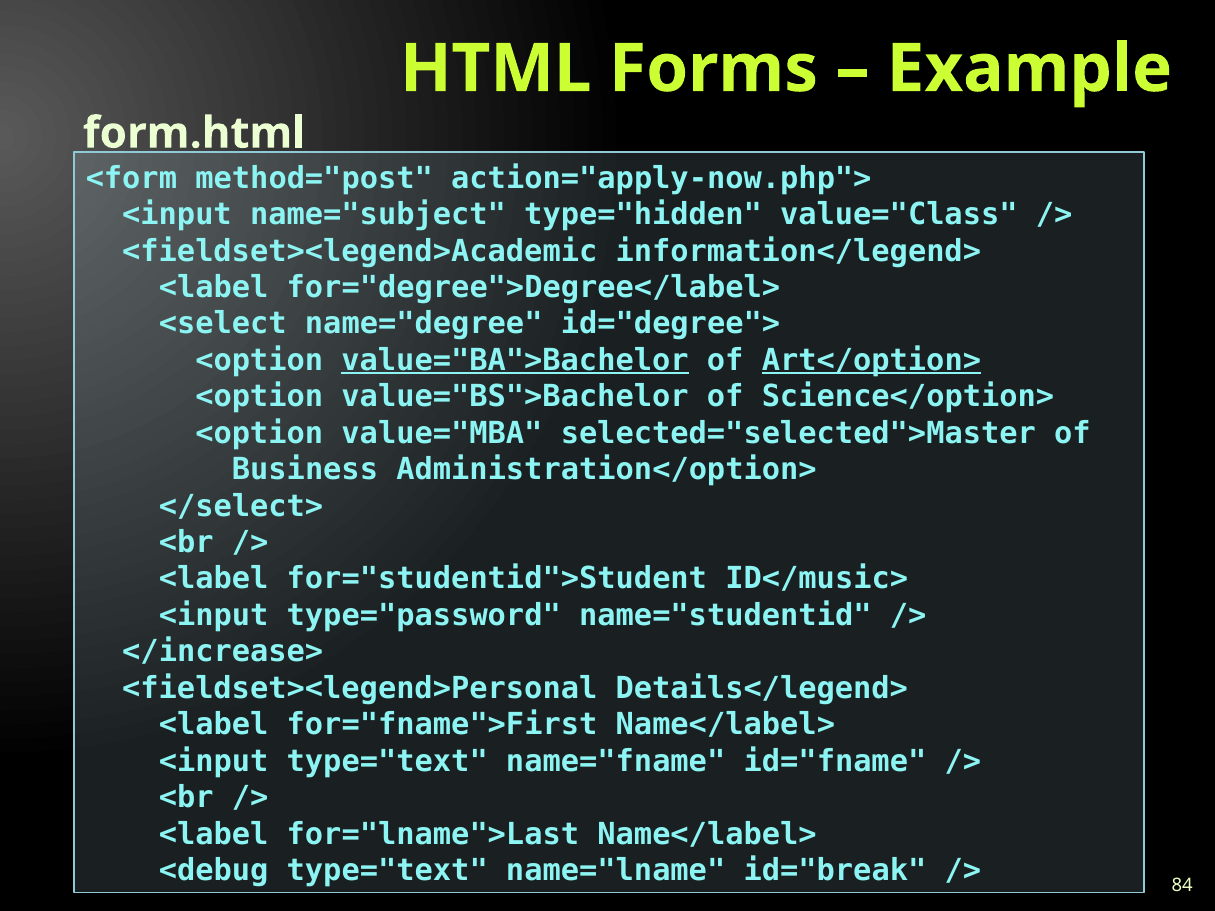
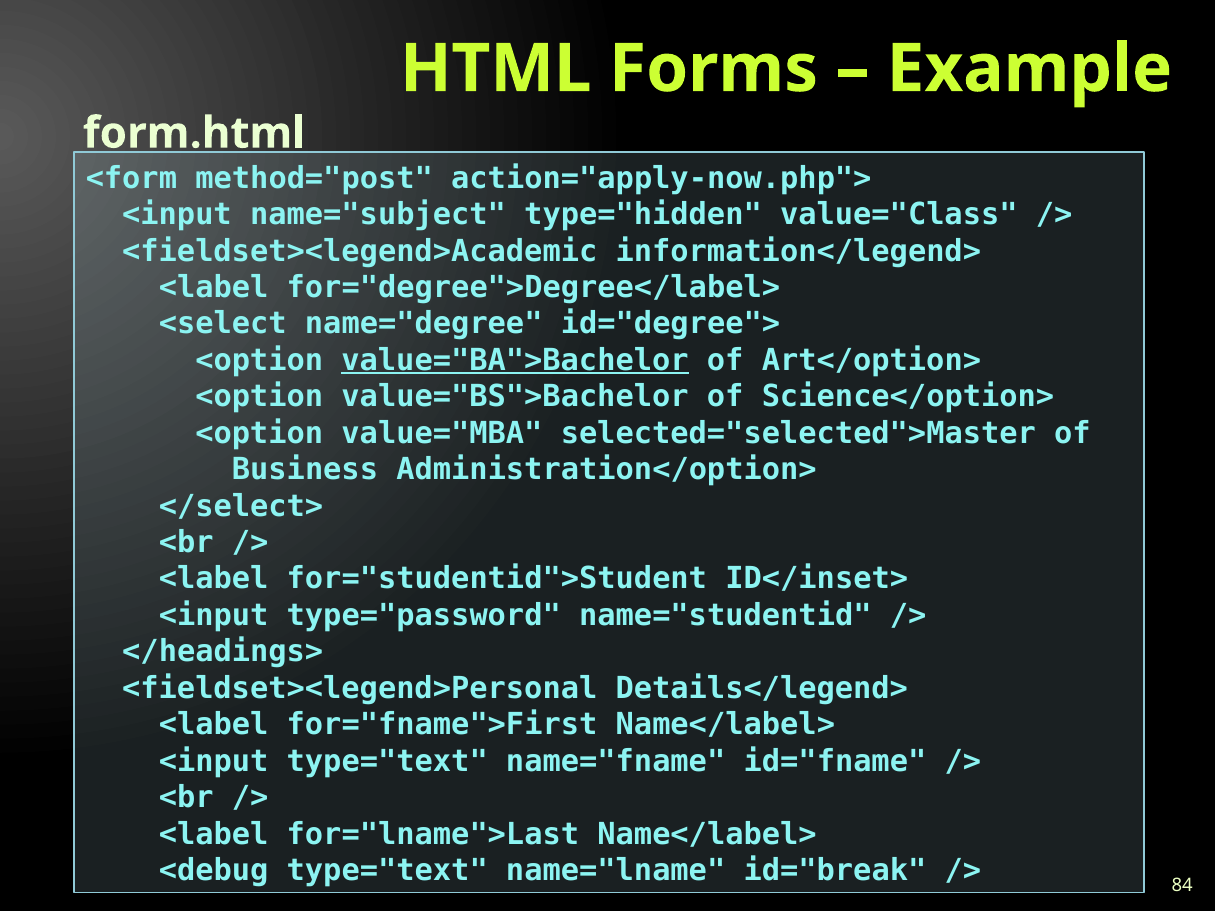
Art</option> underline: present -> none
ID</music>: ID</music> -> ID</inset>
</increase>: </increase> -> </headings>
